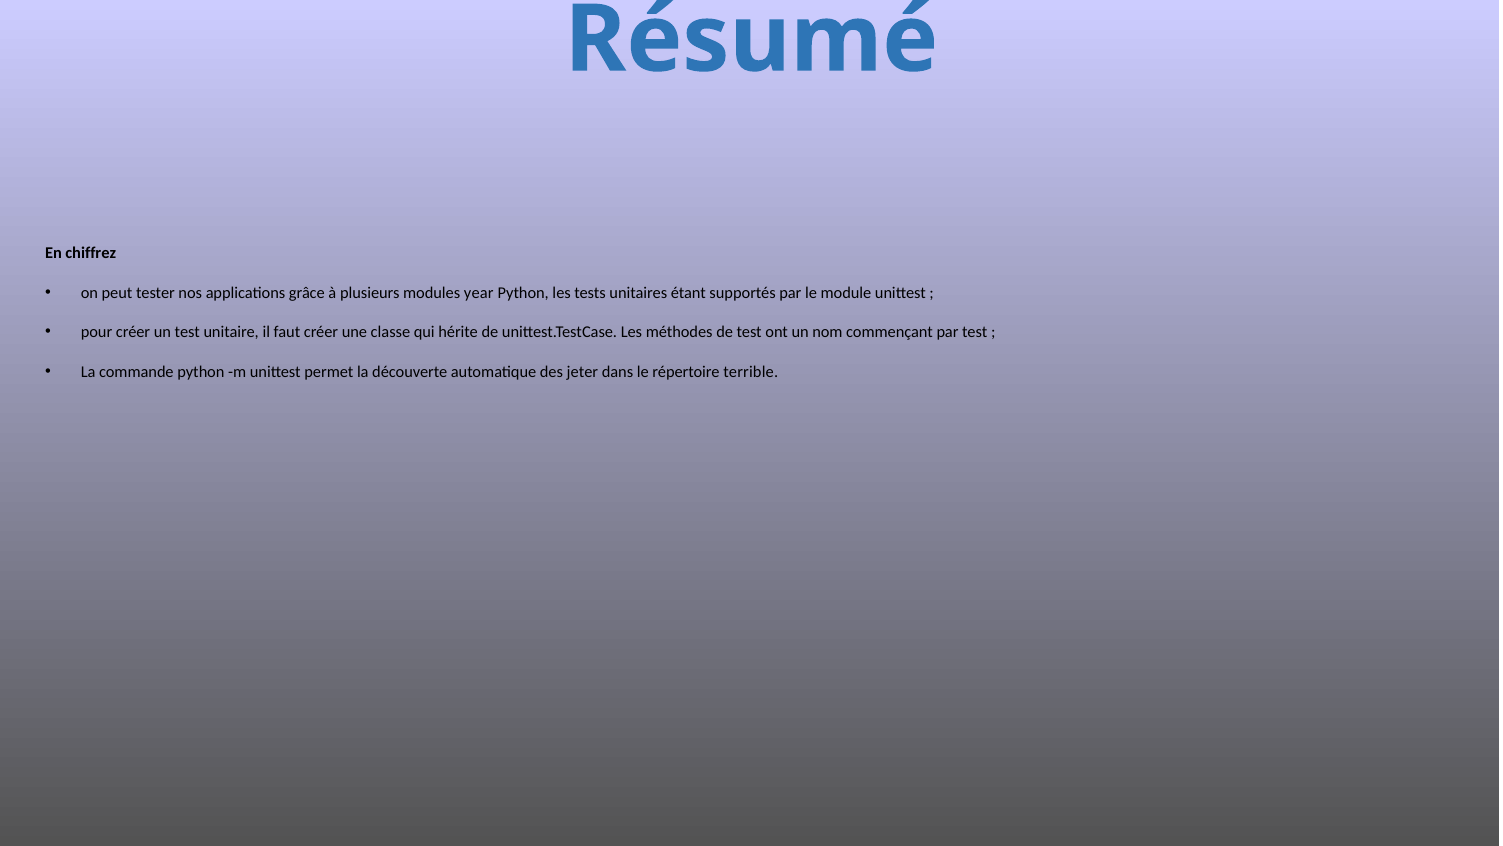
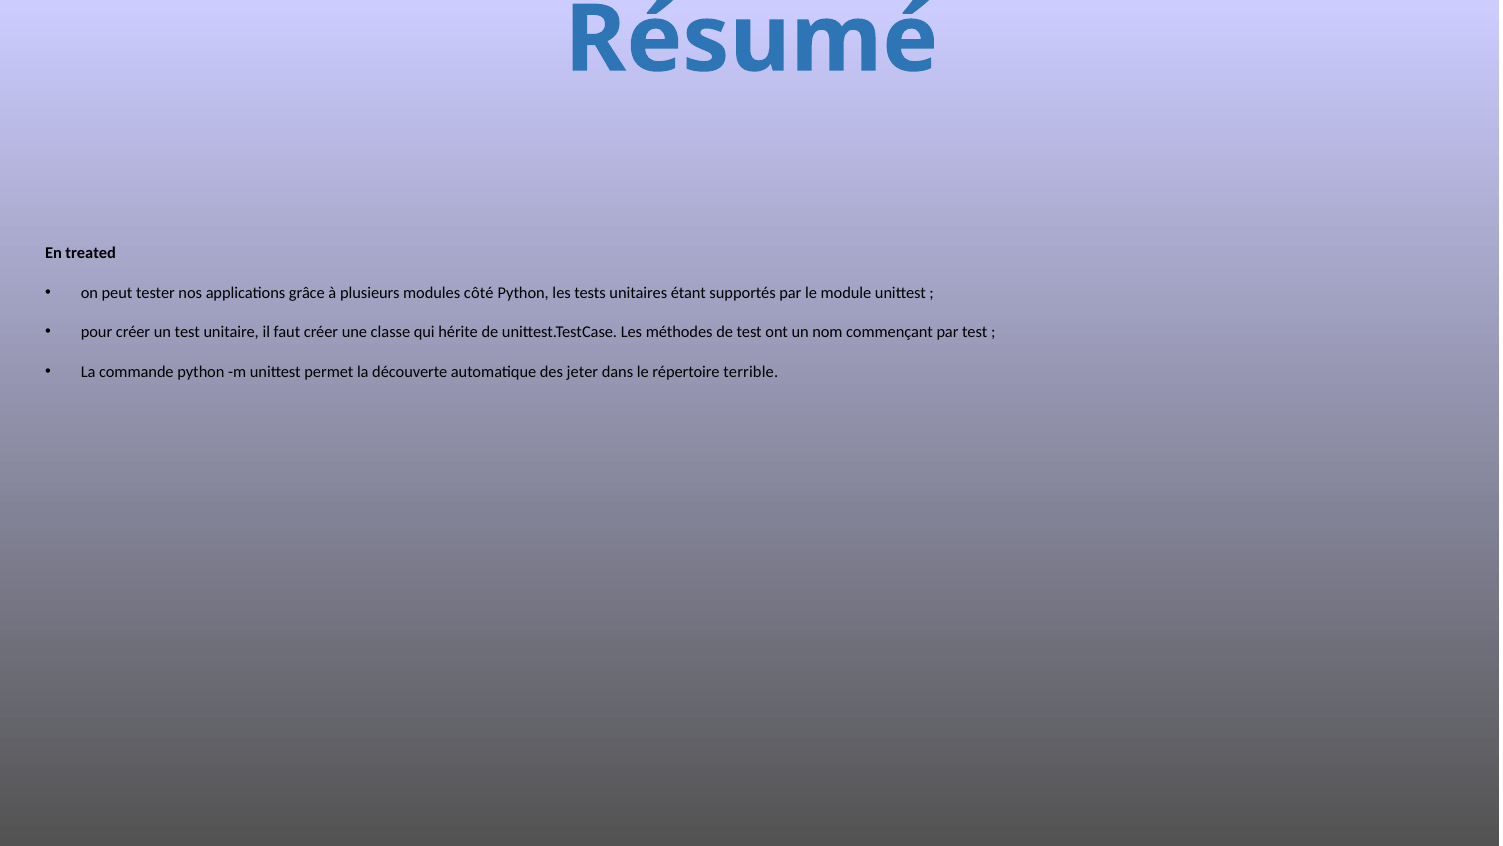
chiffrez: chiffrez -> treated
year: year -> côté
